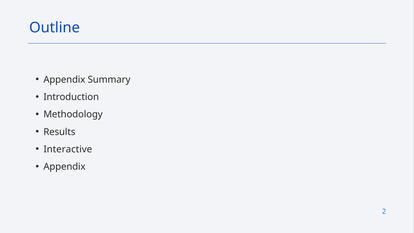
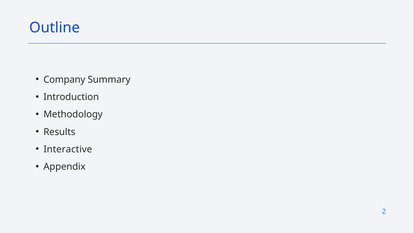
Appendix at (64, 80): Appendix -> Company
